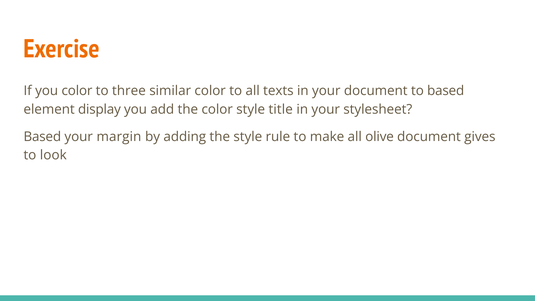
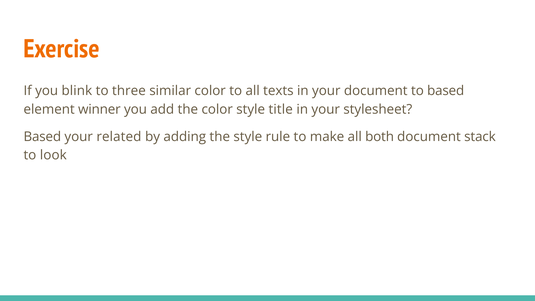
you color: color -> blink
display: display -> winner
margin: margin -> related
olive: olive -> both
gives: gives -> stack
